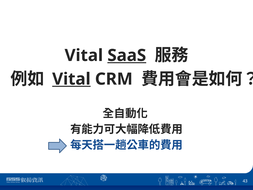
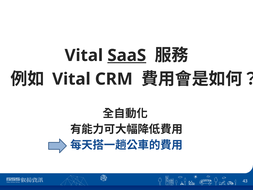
Vital at (71, 79) underline: present -> none
